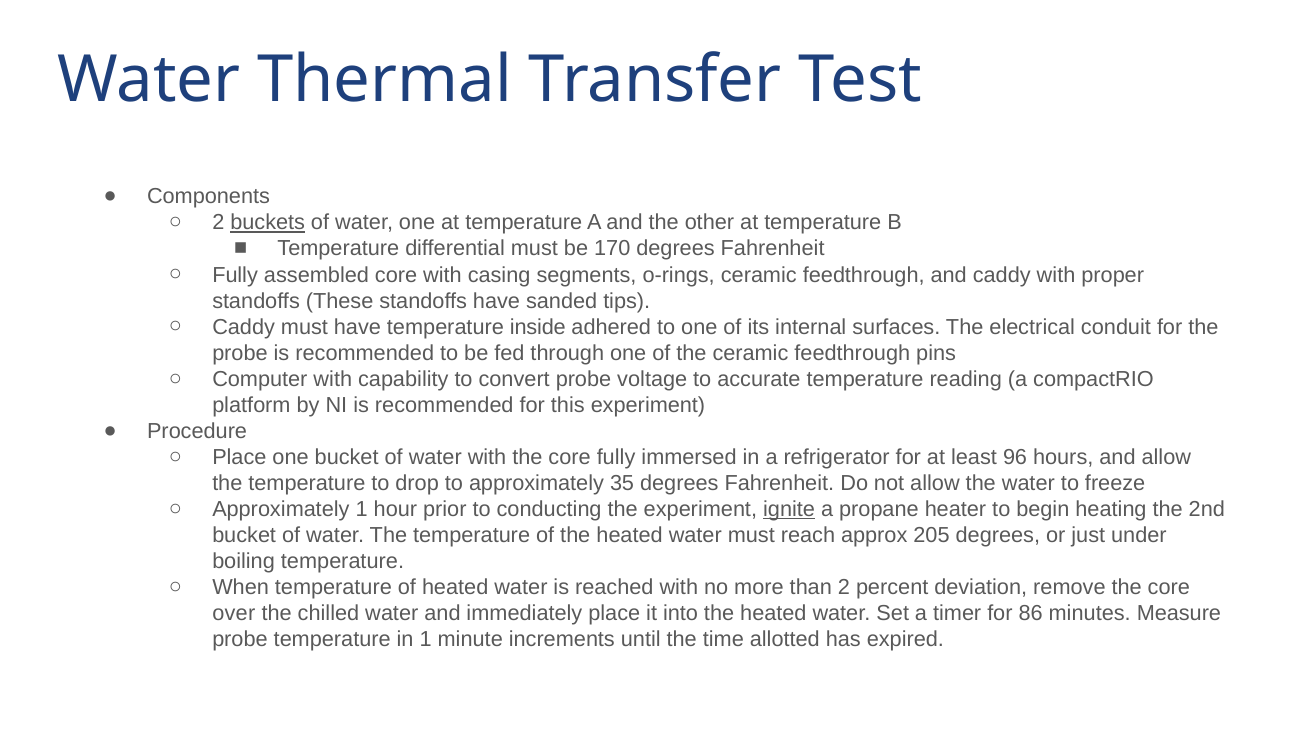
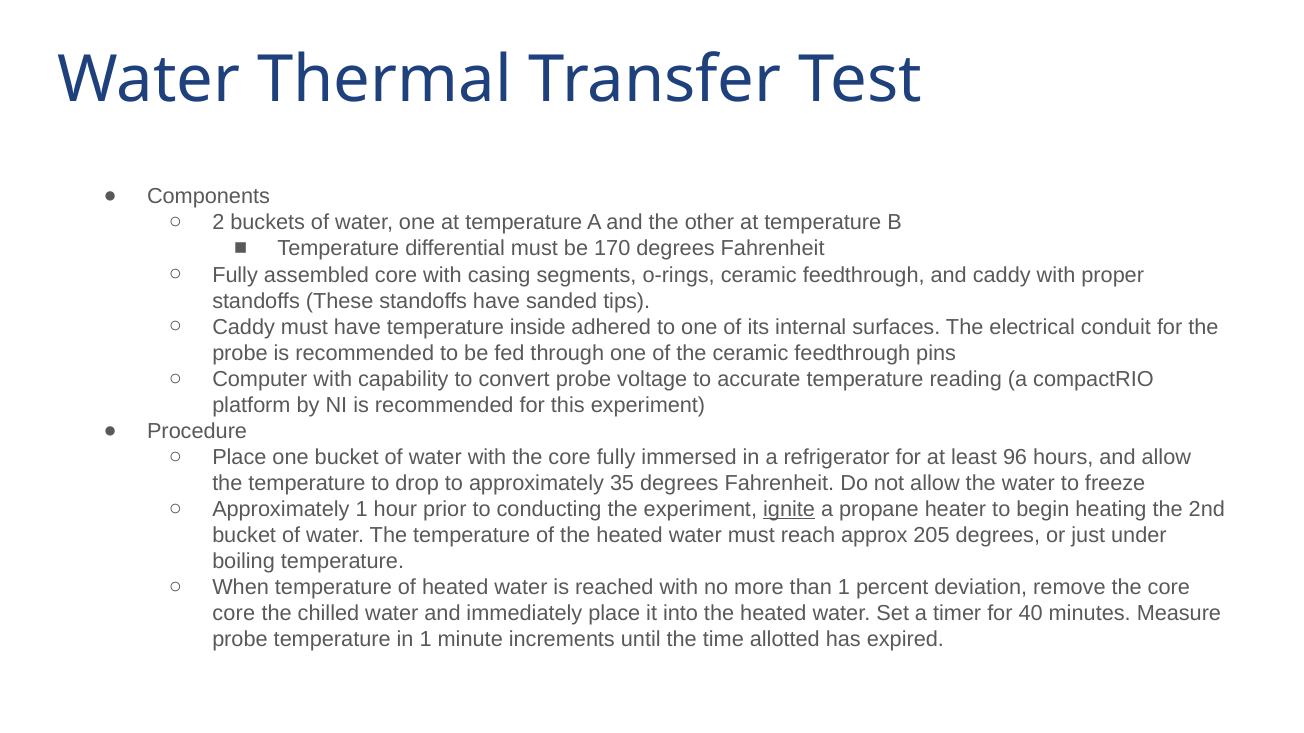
buckets underline: present -> none
than 2: 2 -> 1
over at (234, 614): over -> core
86: 86 -> 40
